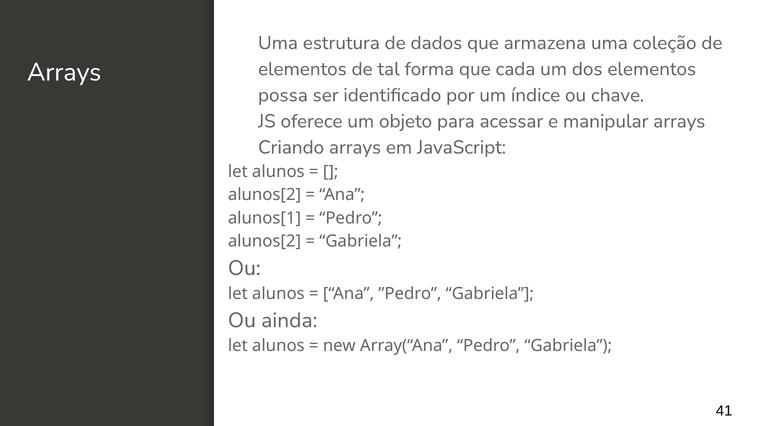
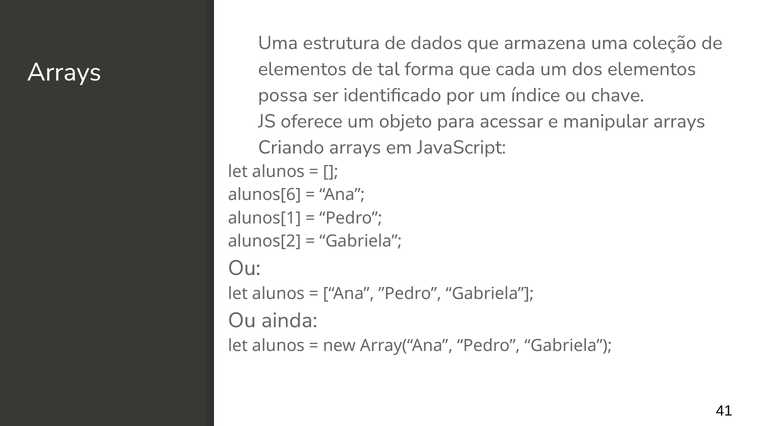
alunos[2 at (265, 195): alunos[2 -> alunos[6
